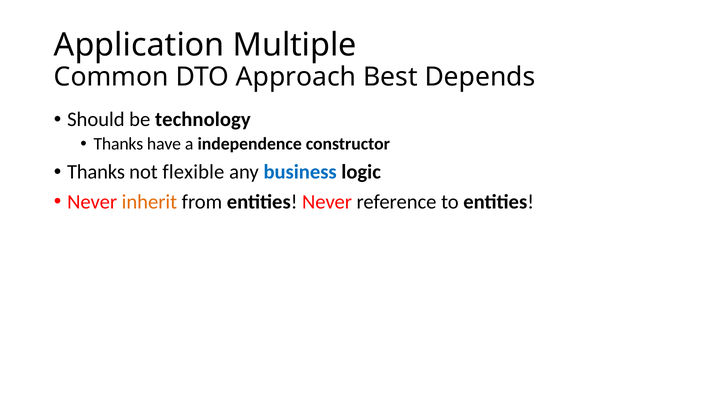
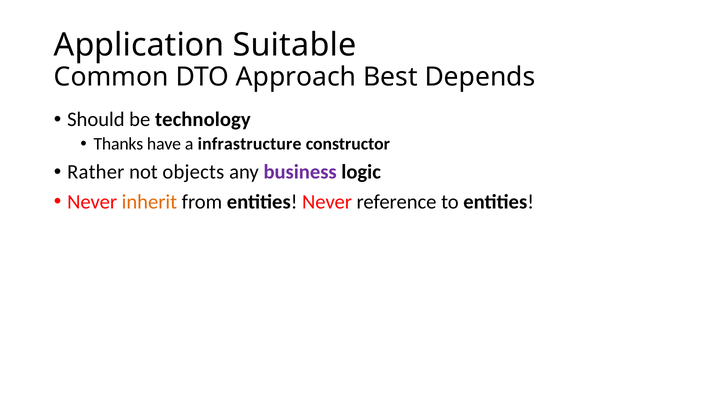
Multiple: Multiple -> Suitable
independence: independence -> infrastructure
Thanks at (96, 172): Thanks -> Rather
flexible: flexible -> objects
business colour: blue -> purple
